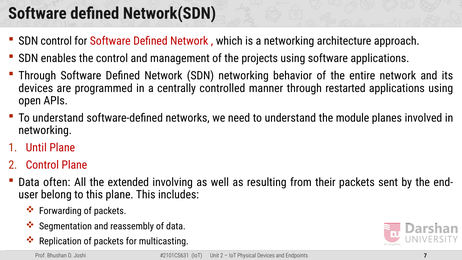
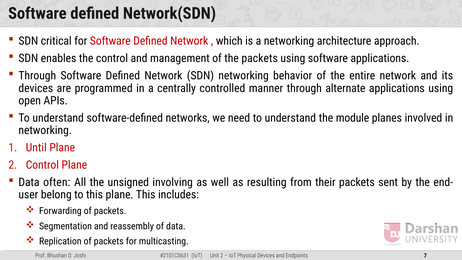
SDN control: control -> critical
the projects: projects -> packets
restarted: restarted -> alternate
extended: extended -> unsigned
